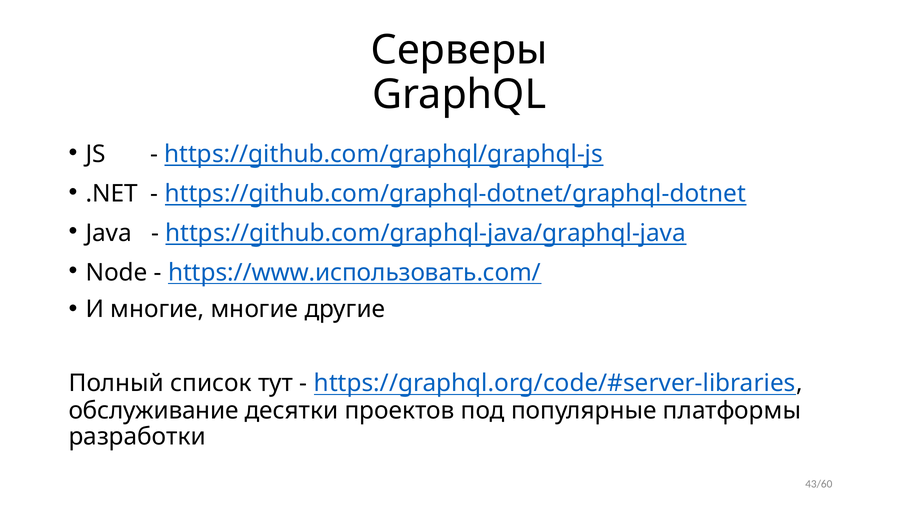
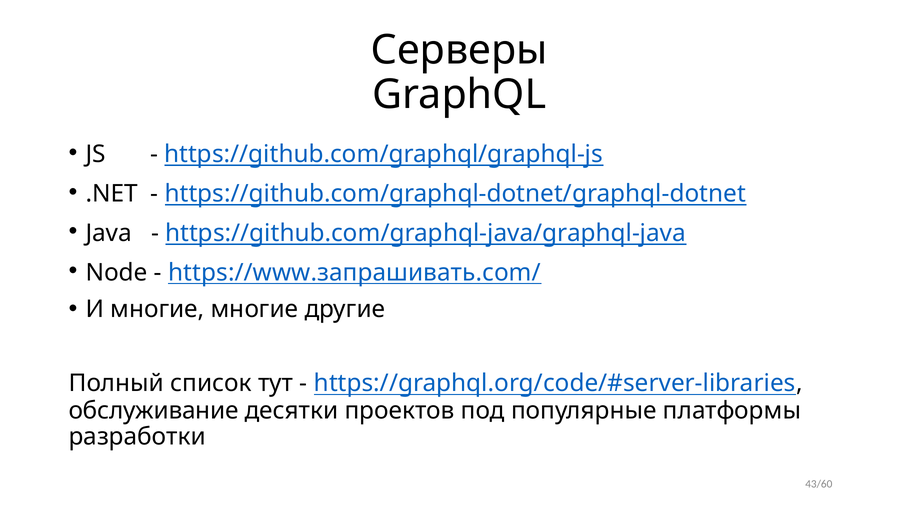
https://www.использовать.com/: https://www.использовать.com/ -> https://www.запрашивать.com/
